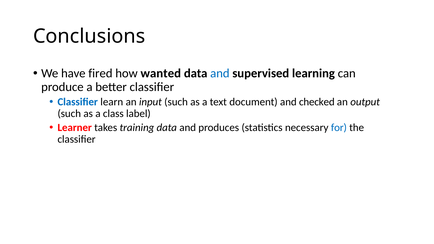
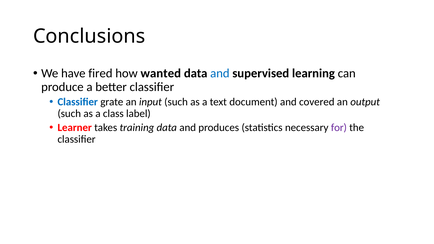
learn: learn -> grate
checked: checked -> covered
for colour: blue -> purple
